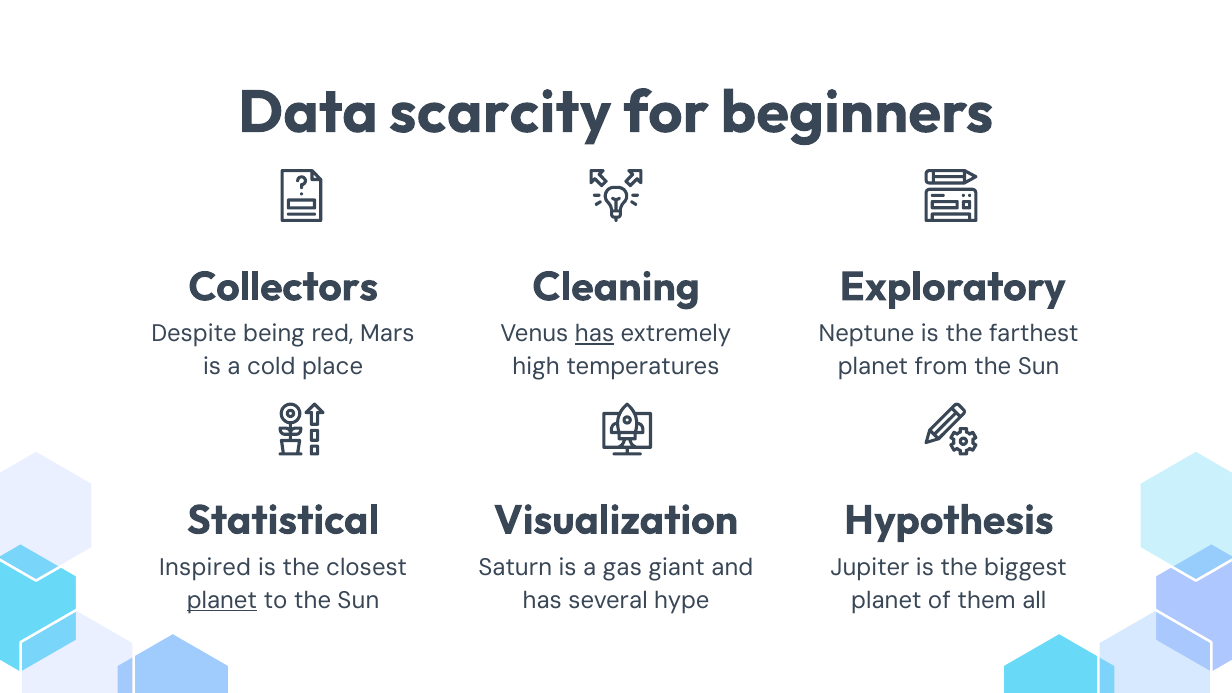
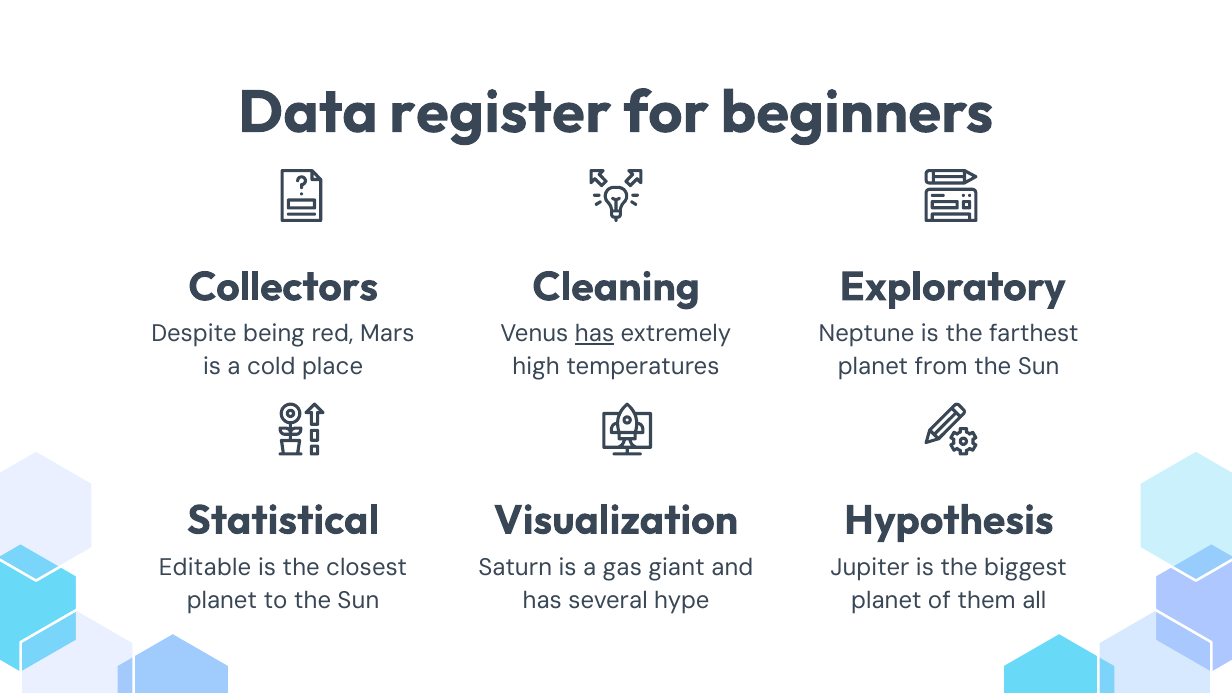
scarcity: scarcity -> register
Inspired: Inspired -> Editable
planet at (222, 600) underline: present -> none
